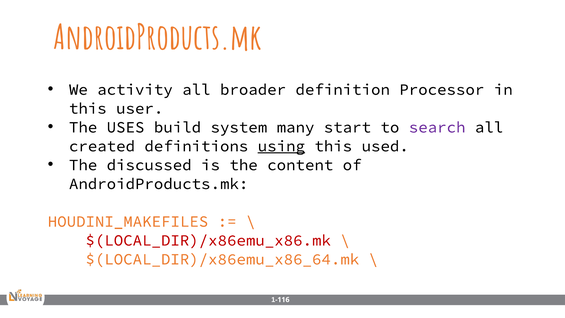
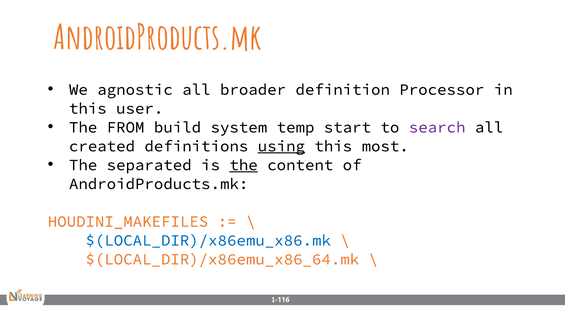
activity: activity -> agnostic
USES: USES -> FROM
many: many -> temp
used: used -> most
discussed: discussed -> separated
the at (244, 165) underline: none -> present
$(LOCAL_DIR)/x86emu_x86.mk colour: red -> blue
